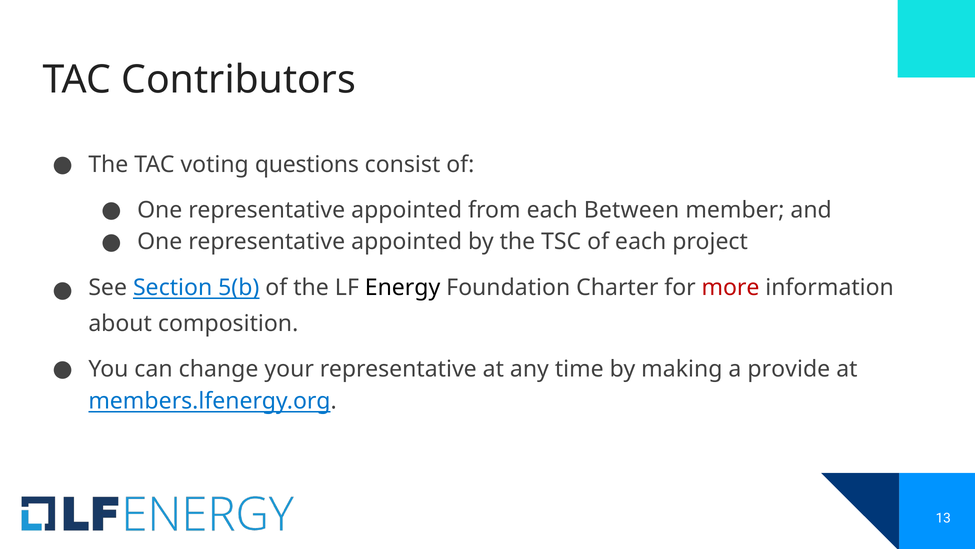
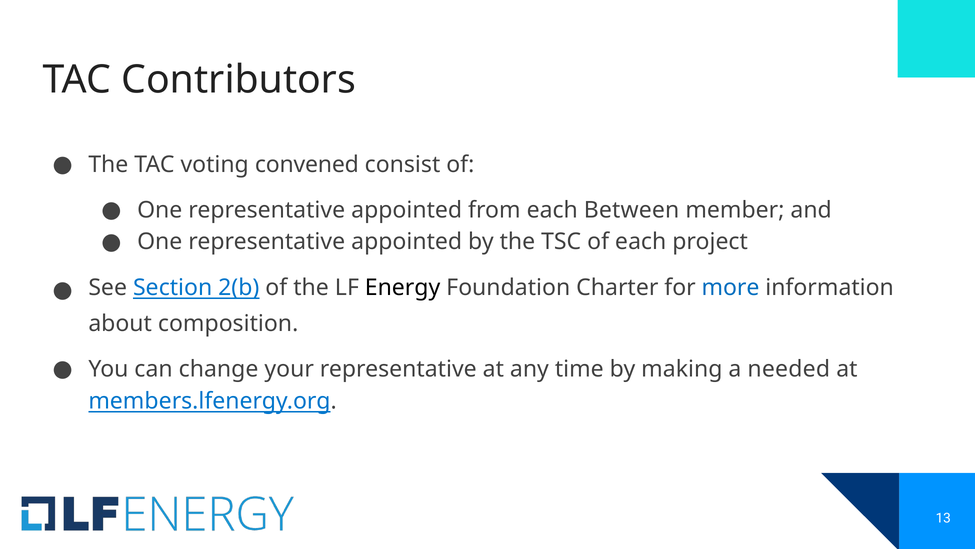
questions: questions -> convened
5(b: 5(b -> 2(b
more colour: red -> blue
provide: provide -> needed
